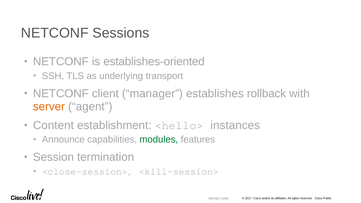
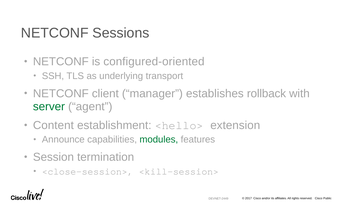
establishes-oriented: establishes-oriented -> configured-oriented
server colour: orange -> green
instances: instances -> extension
